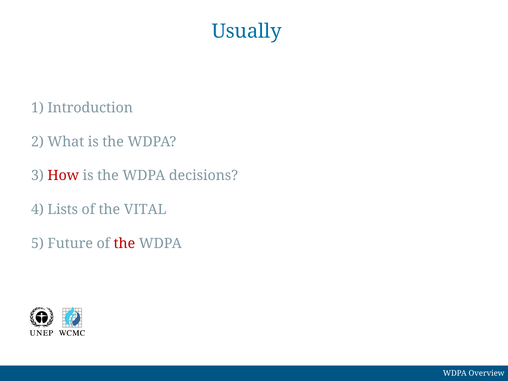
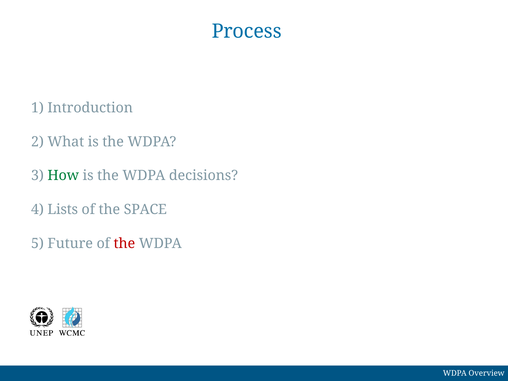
Usually: Usually -> Process
How colour: red -> green
VITAL: VITAL -> SPACE
